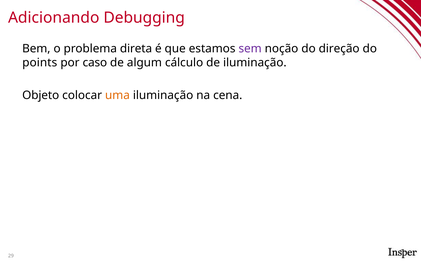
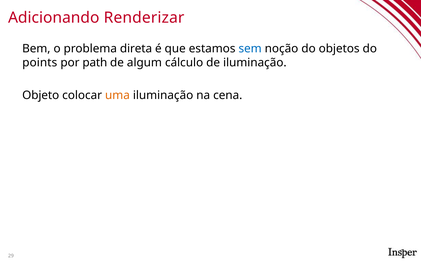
Debugging: Debugging -> Renderizar
sem colour: purple -> blue
direção: direção -> objetos
caso: caso -> path
